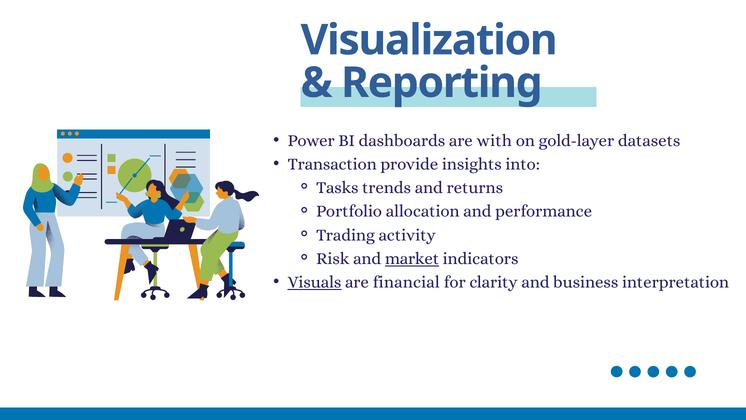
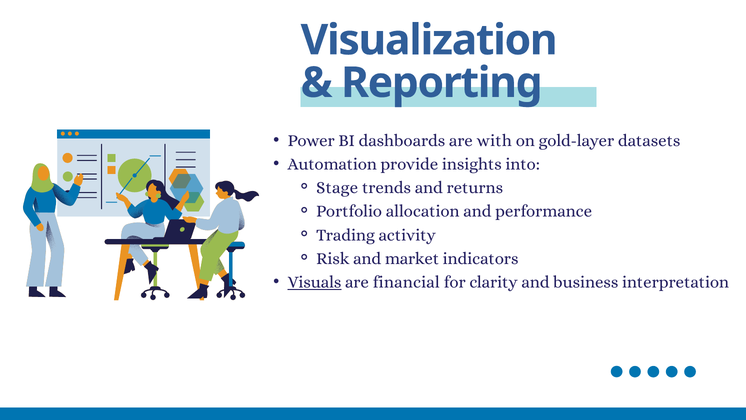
Transaction: Transaction -> Automation
Tasks: Tasks -> Stage
market underline: present -> none
